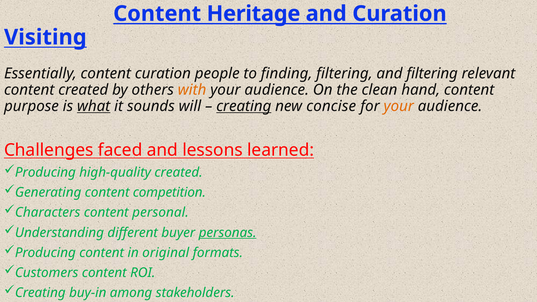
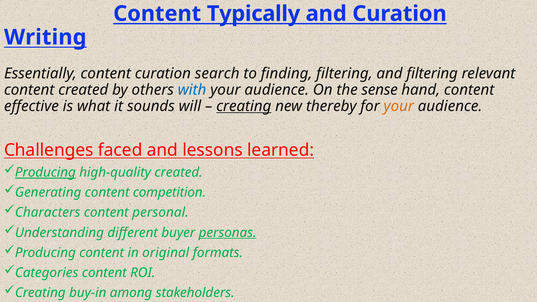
Heritage: Heritage -> Typically
Visiting: Visiting -> Writing
people: people -> search
with colour: orange -> blue
clean: clean -> sense
purpose: purpose -> effective
what underline: present -> none
concise: concise -> thereby
Producing at (45, 172) underline: none -> present
Customers: Customers -> Categories
